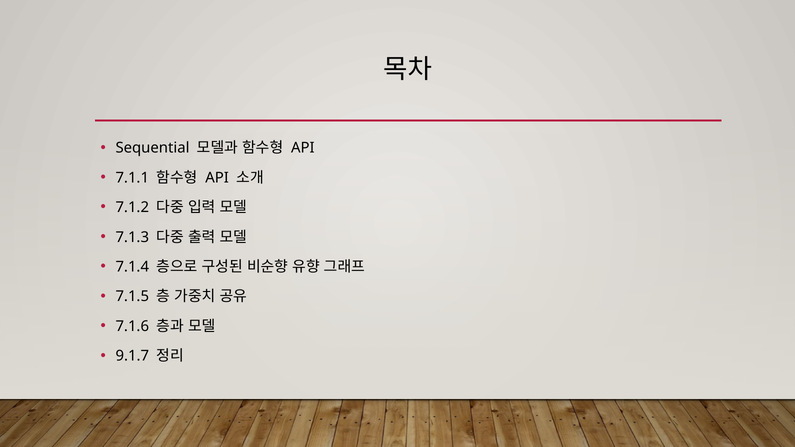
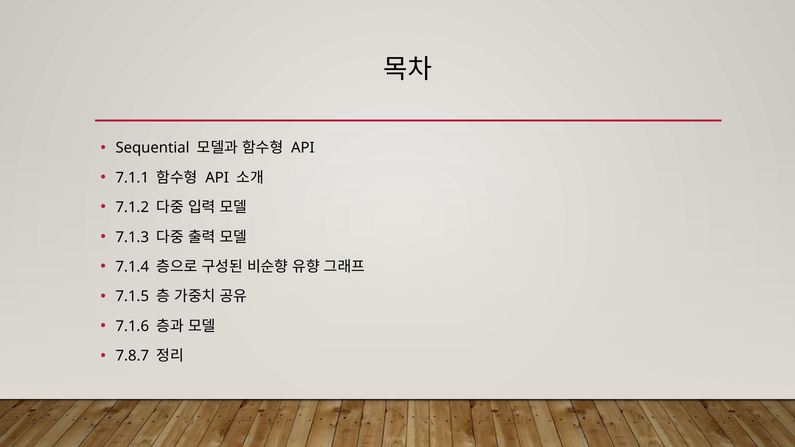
9.1.7: 9.1.7 -> 7.8.7
